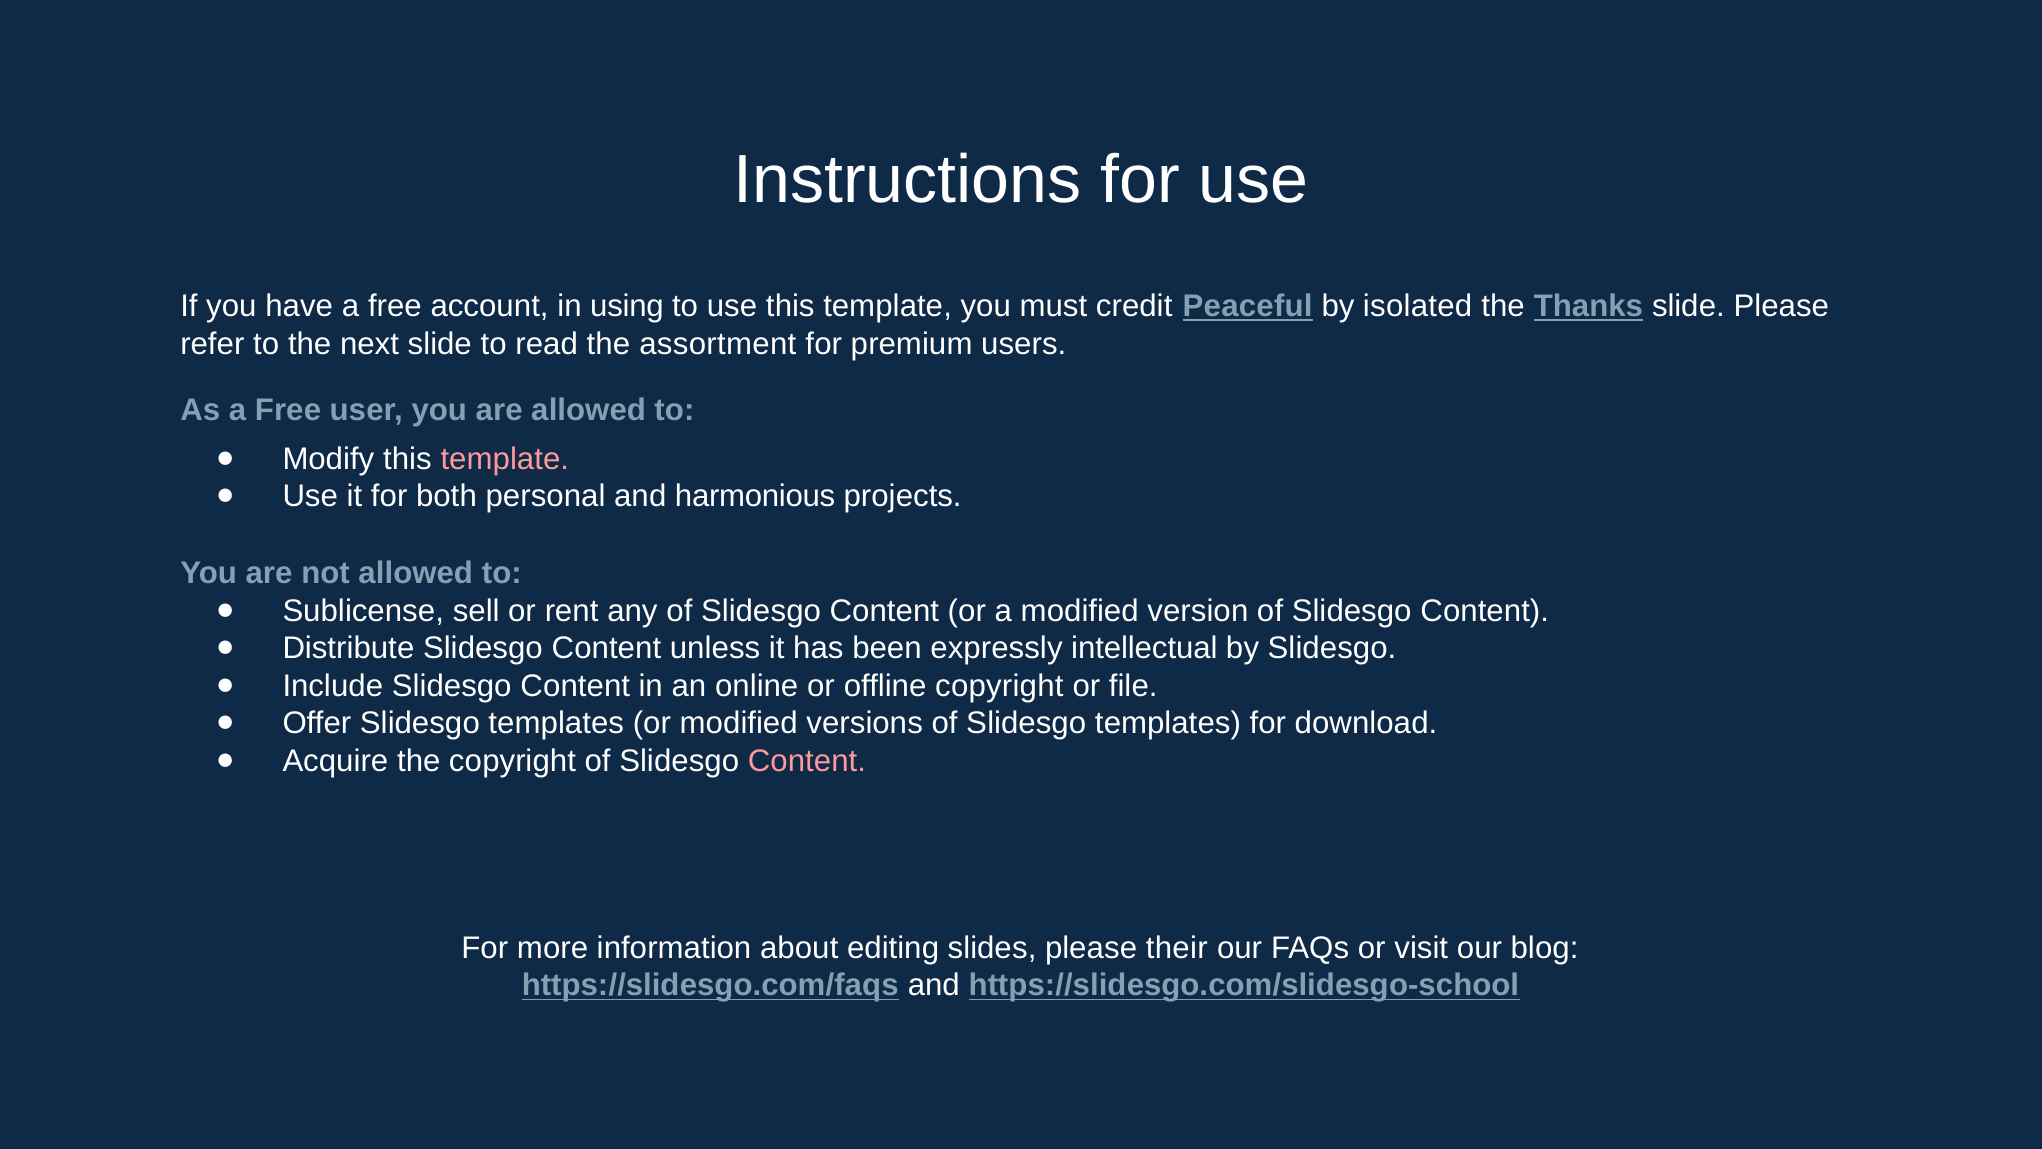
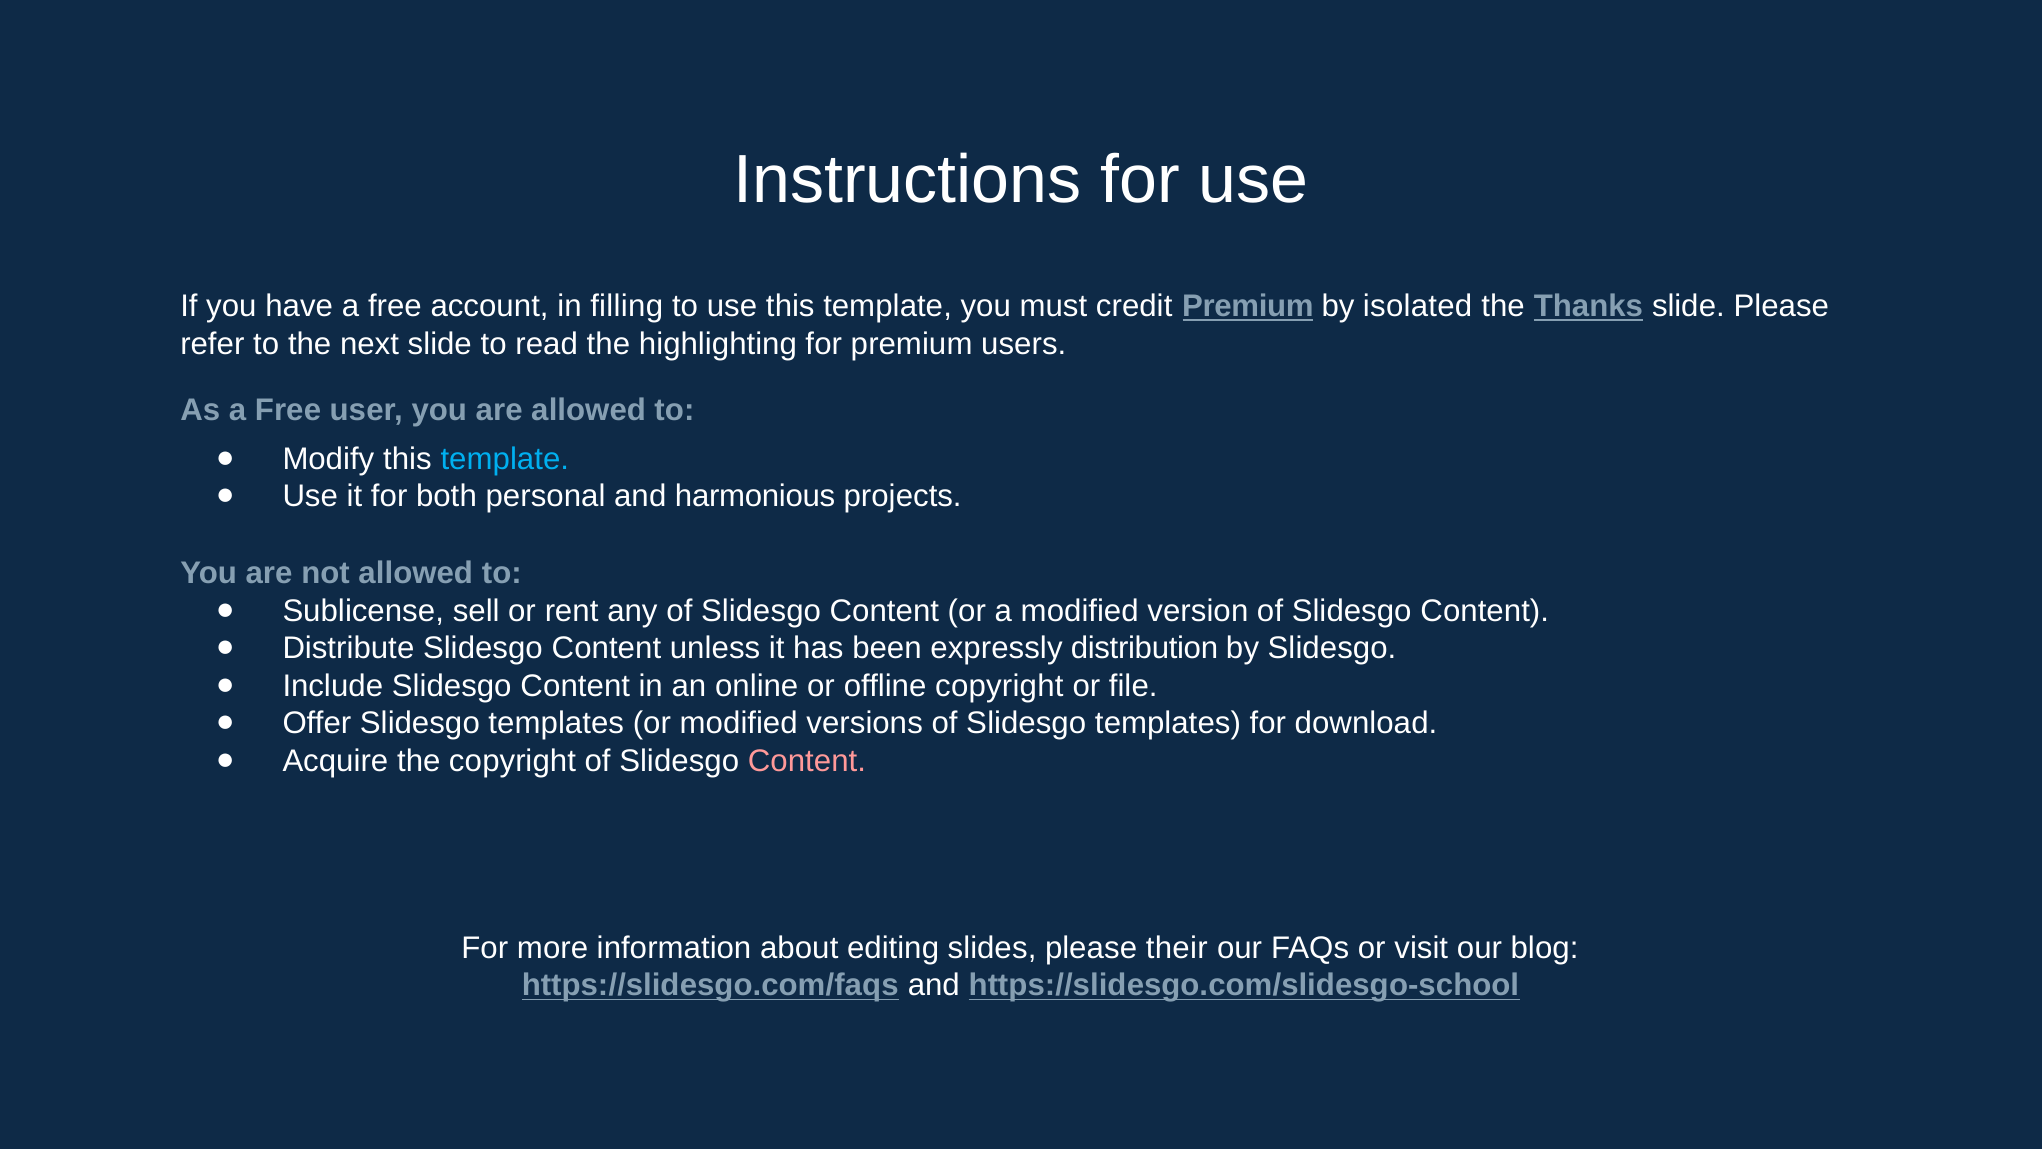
using: using -> filling
credit Peaceful: Peaceful -> Premium
assortment: assortment -> highlighting
template at (505, 459) colour: pink -> light blue
intellectual: intellectual -> distribution
